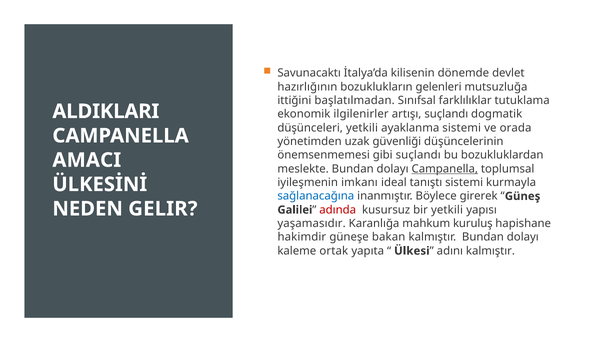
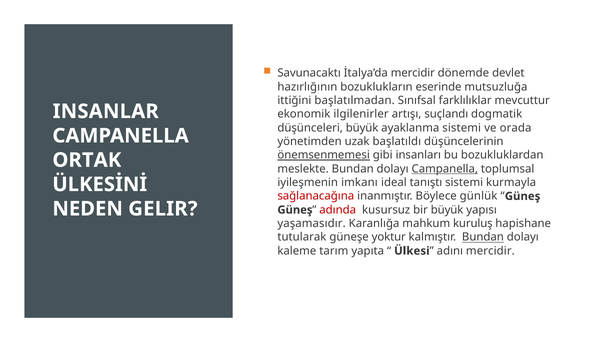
İtalya’da kilisenin: kilisenin -> mercidir
gelenleri: gelenleri -> eserinde
tutuklama: tutuklama -> mevcuttur
ALDIKLARI: ALDIKLARI -> INSANLAR
düşünceleri yetkili: yetkili -> büyük
güvenliği: güvenliği -> başlatıldı
önemsenmemesi underline: none -> present
gibi suçlandı: suçlandı -> insanları
AMACI: AMACI -> ORTAK
sağlanacağına colour: blue -> red
girerek: girerek -> günlük
Galilei at (295, 210): Galilei -> Güneş
bir yetkili: yetkili -> büyük
hakimdir: hakimdir -> tutularak
bakan: bakan -> yoktur
Bundan at (483, 237) underline: none -> present
ortak: ortak -> tarım
adını kalmıştır: kalmıştır -> mercidir
